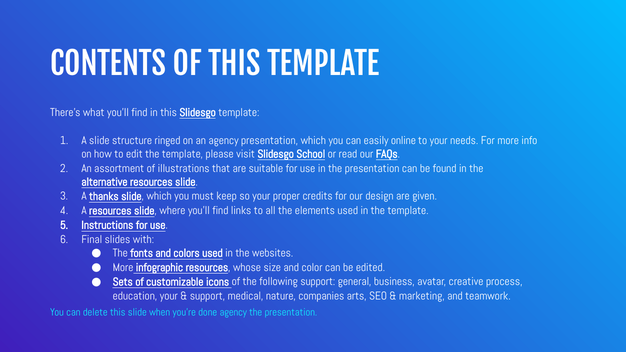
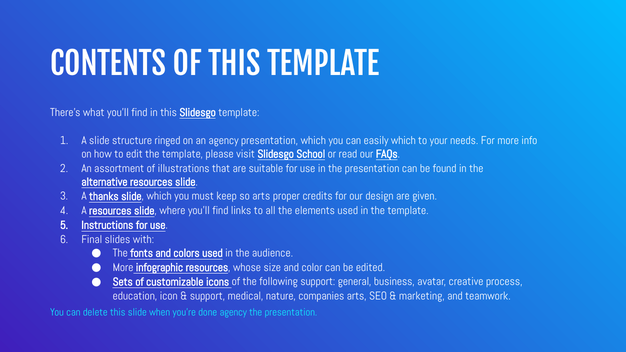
easily online: online -> which
so your: your -> arts
websites: websites -> audience
education your: your -> icon
